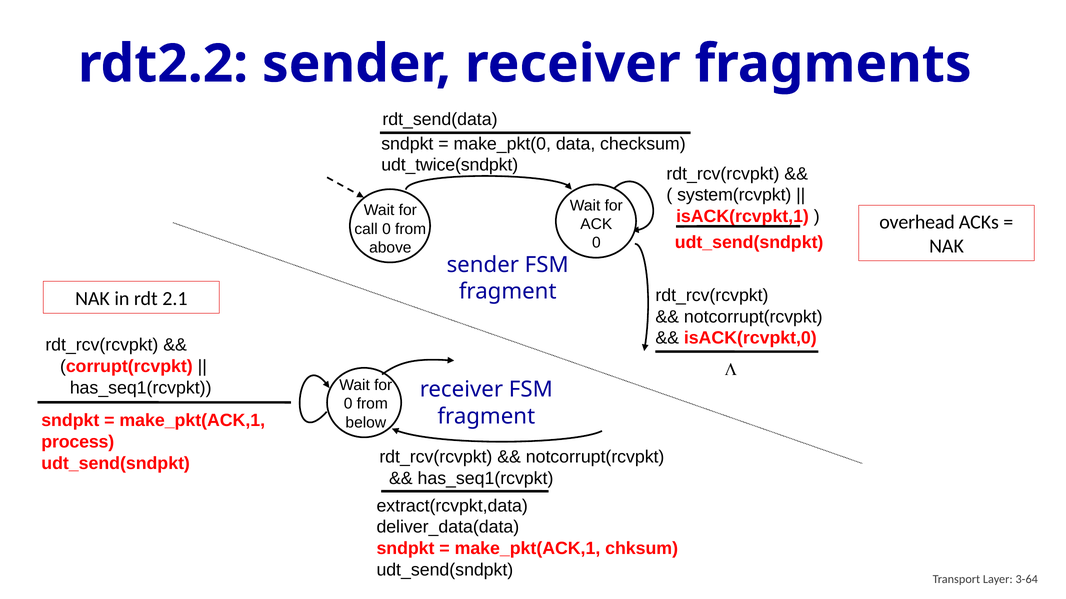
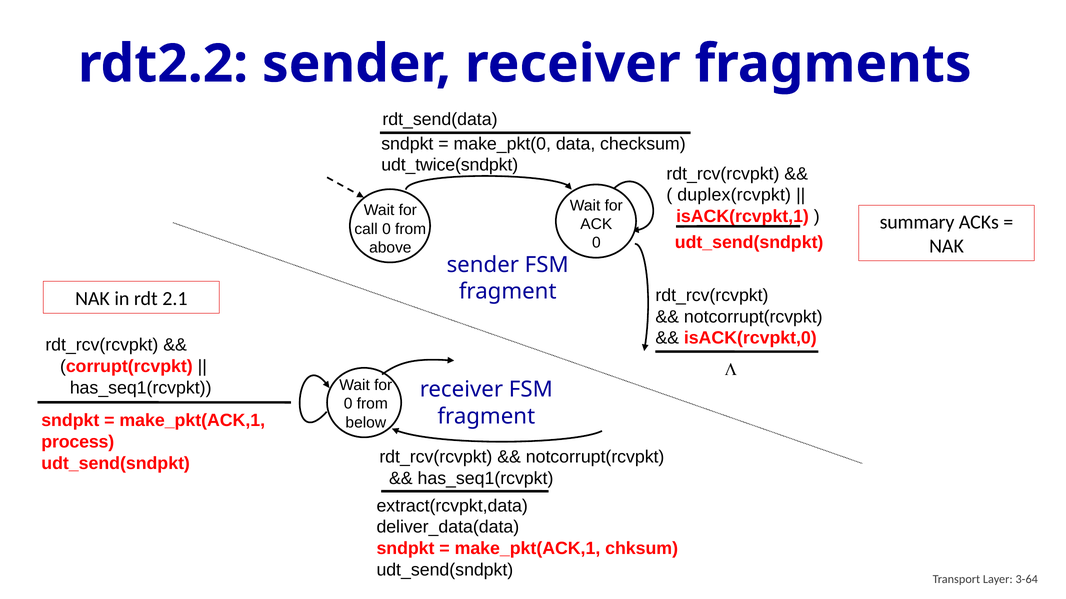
system(rcvpkt: system(rcvpkt -> duplex(rcvpkt
overhead: overhead -> summary
